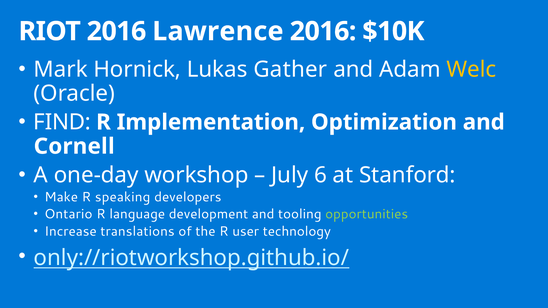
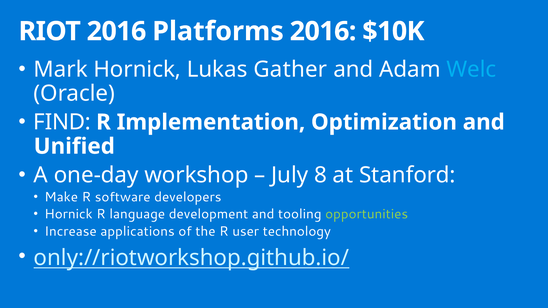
Lawrence: Lawrence -> Platforms
Welc colour: yellow -> light blue
Cornell: Cornell -> Unified
6: 6 -> 8
speaking: speaking -> software
Ontario at (68, 214): Ontario -> Hornick
translations: translations -> applications
